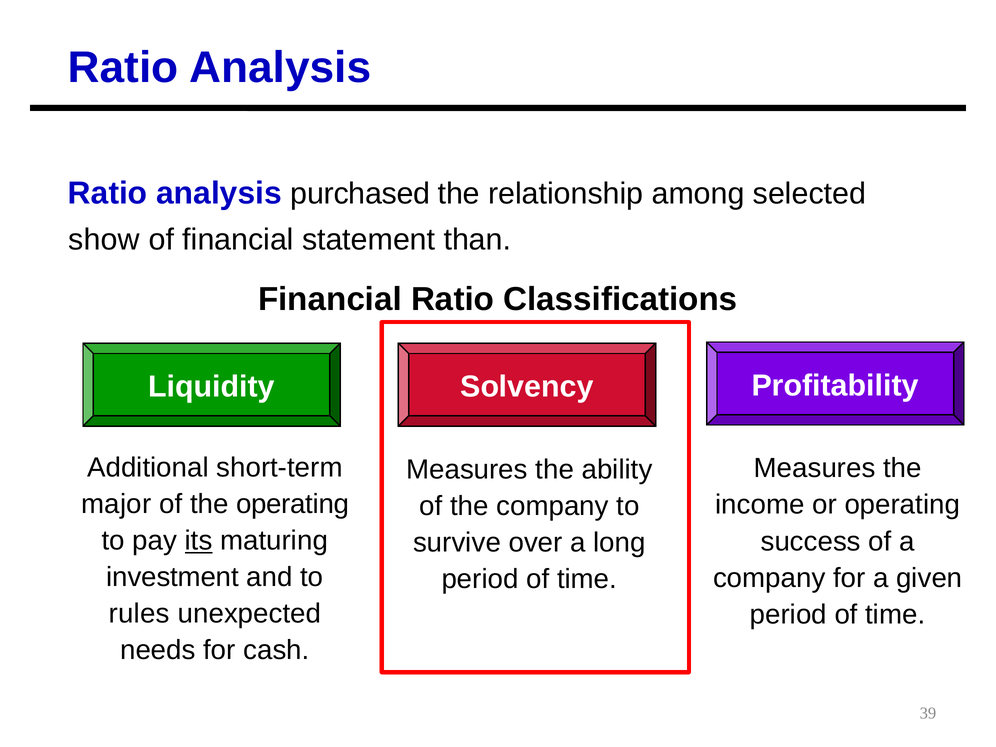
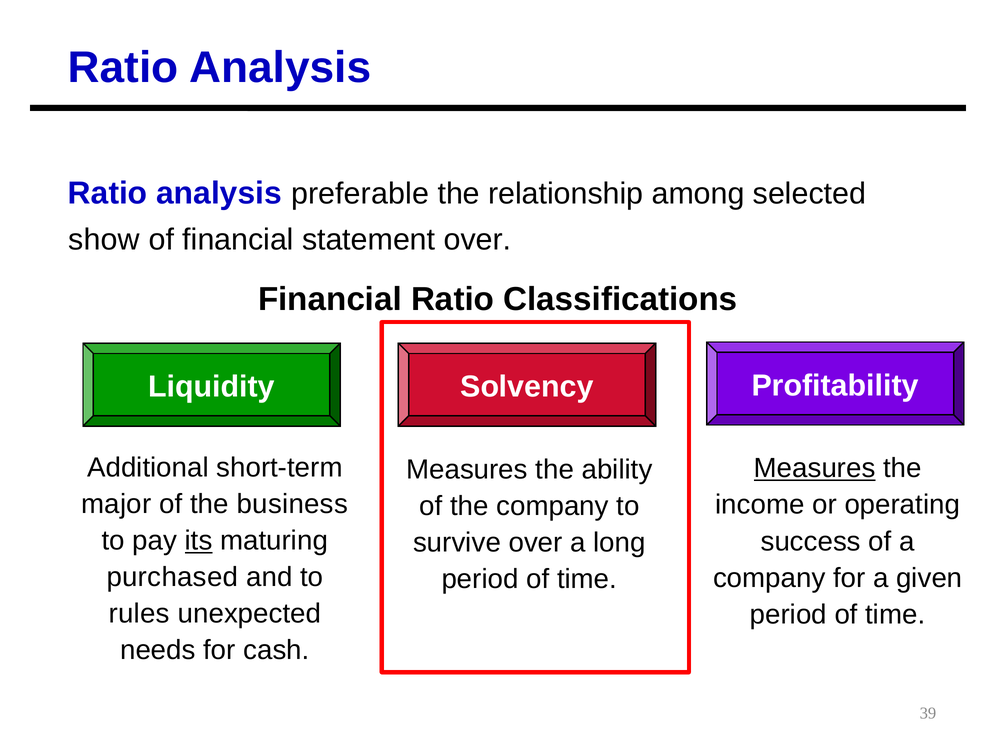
purchased: purchased -> preferable
statement than: than -> over
Measures at (815, 468) underline: none -> present
the operating: operating -> business
investment: investment -> purchased
